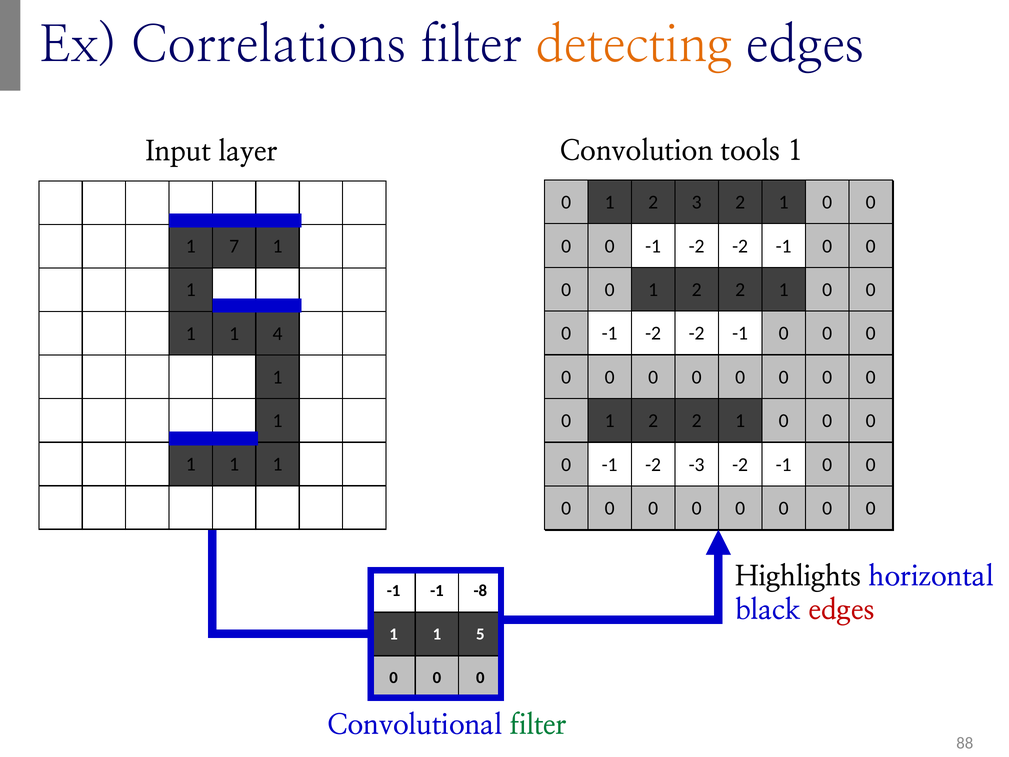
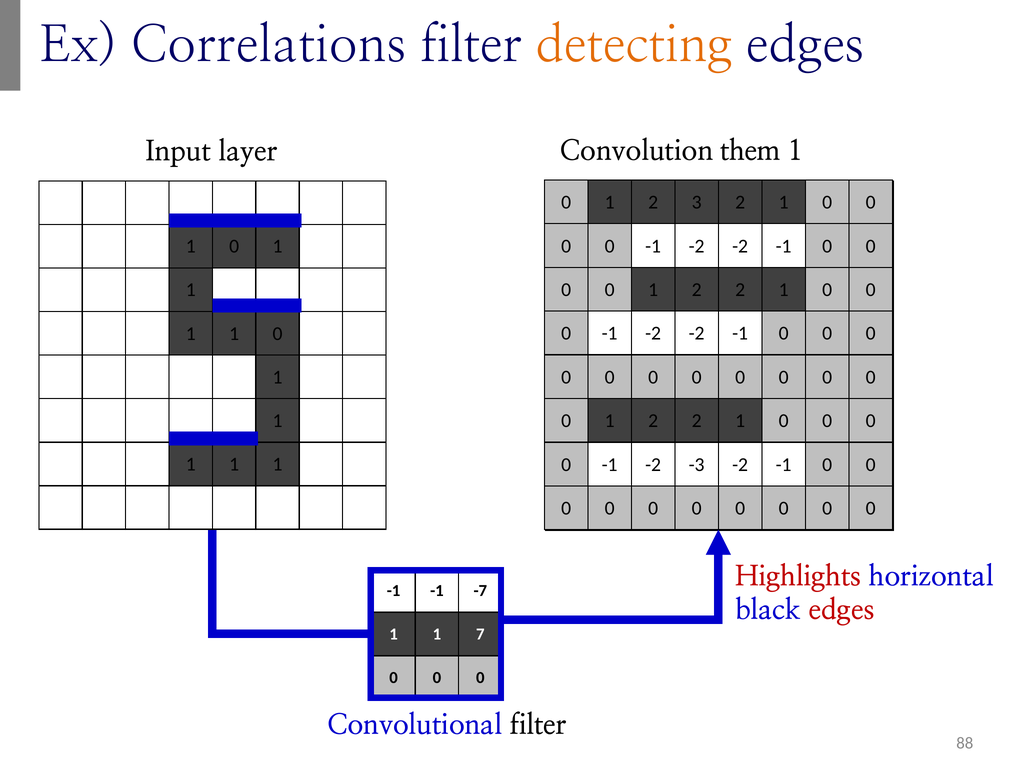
tools: tools -> them
7 at (234, 246): 7 -> 0
1 1 4: 4 -> 0
Highlights colour: black -> red
-8: -8 -> -7
5: 5 -> 7
filter at (538, 725) colour: green -> black
